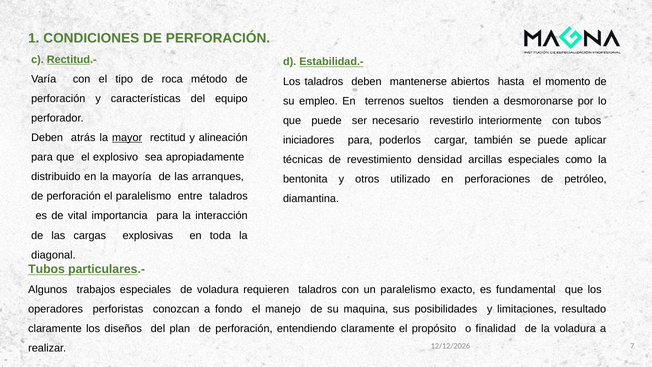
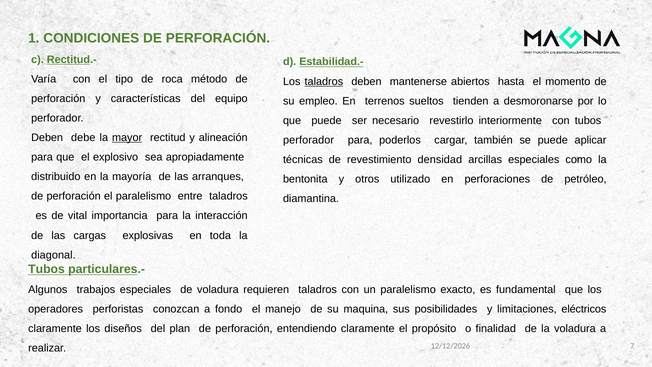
taladros at (324, 81) underline: none -> present
atrás: atrás -> debe
iniciadores at (309, 140): iniciadores -> perforador
resultado: resultado -> eléctricos
